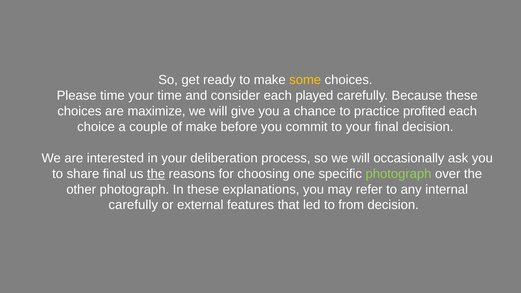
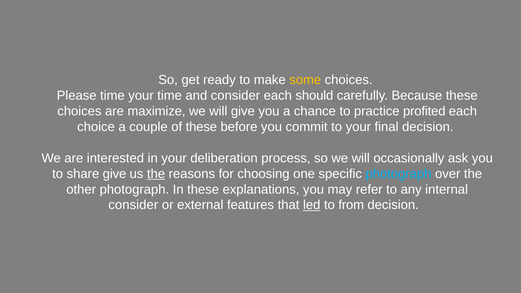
played: played -> should
of make: make -> these
share final: final -> give
photograph at (399, 174) colour: light green -> light blue
carefully at (133, 205): carefully -> consider
led underline: none -> present
